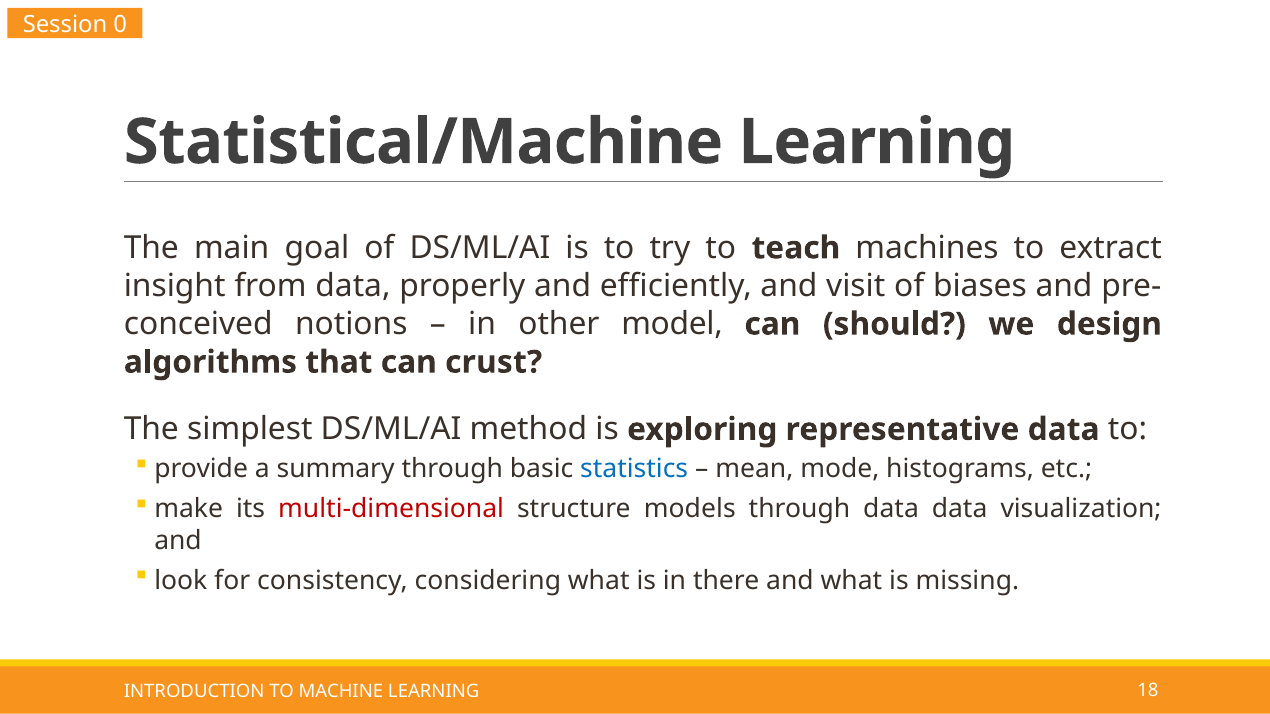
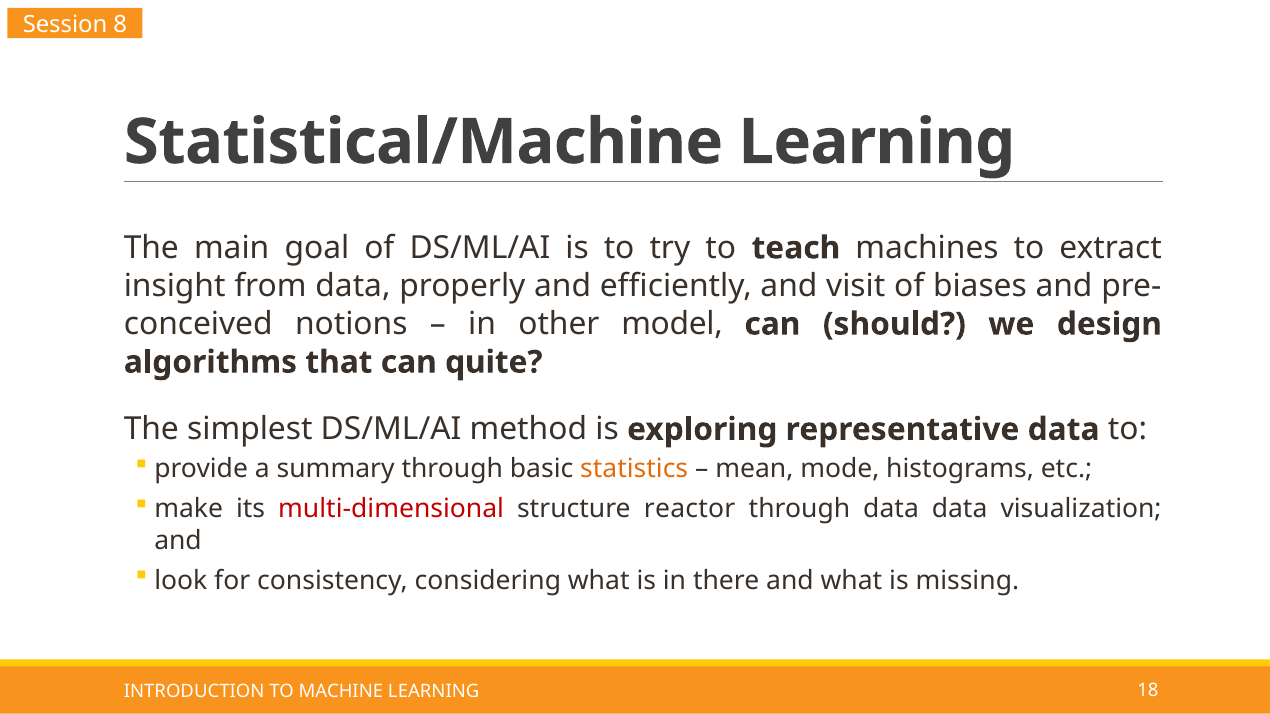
0: 0 -> 8
crust: crust -> quite
statistics colour: blue -> orange
models: models -> reactor
